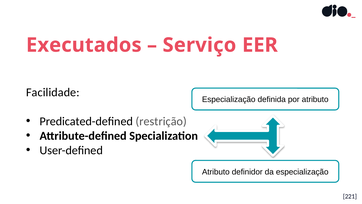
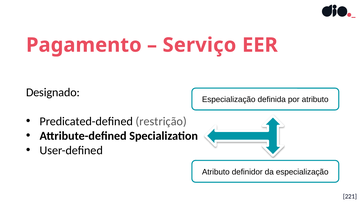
Executados: Executados -> Pagamento
Facilidade: Facilidade -> Designado
